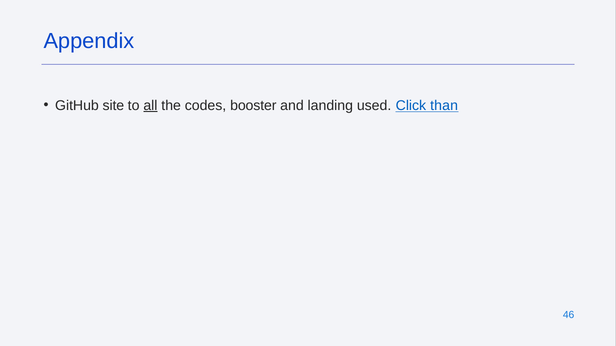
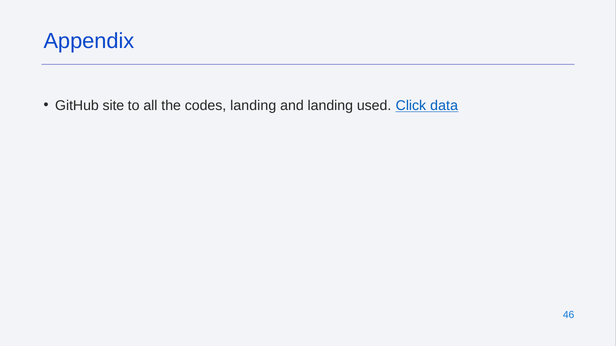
all underline: present -> none
codes booster: booster -> landing
than: than -> data
